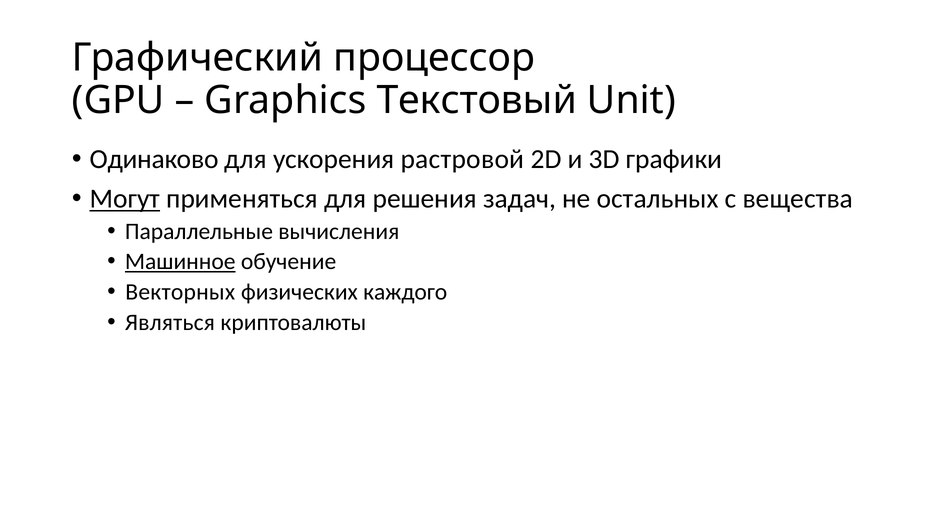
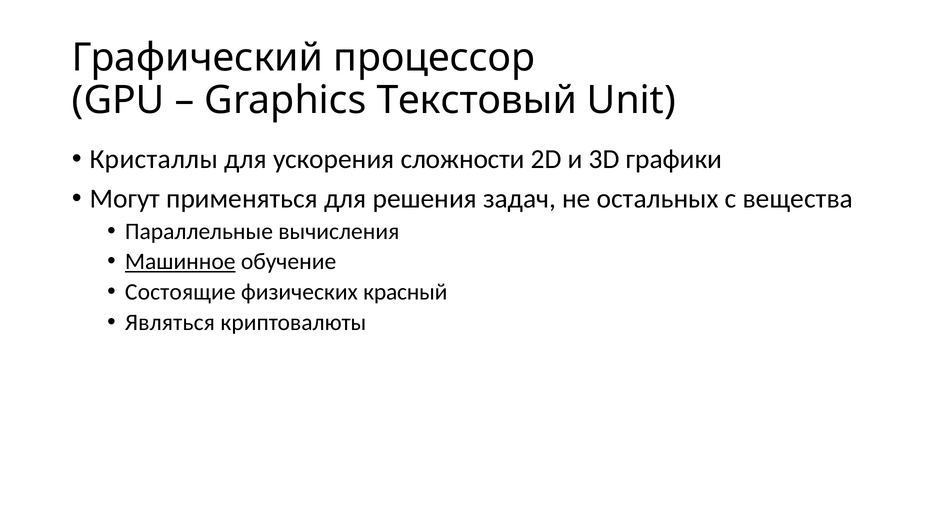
Одинаково: Одинаково -> Кристаллы
растровой: растровой -> сложности
Могут underline: present -> none
Векторных: Векторных -> Состоящие
каждого: каждого -> красный
